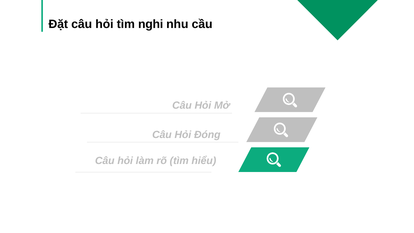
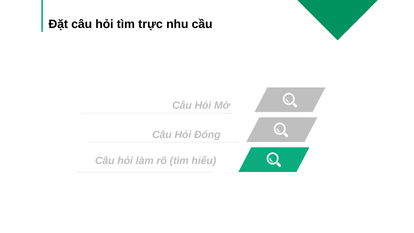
nghi: nghi -> trực
